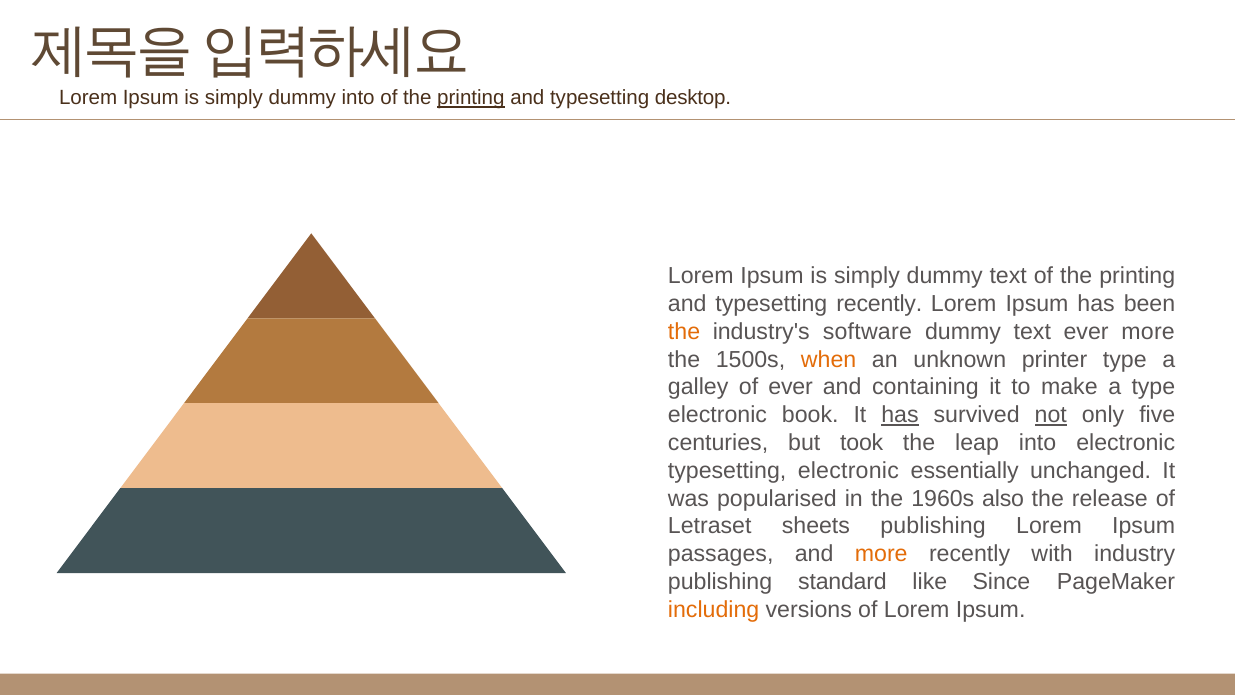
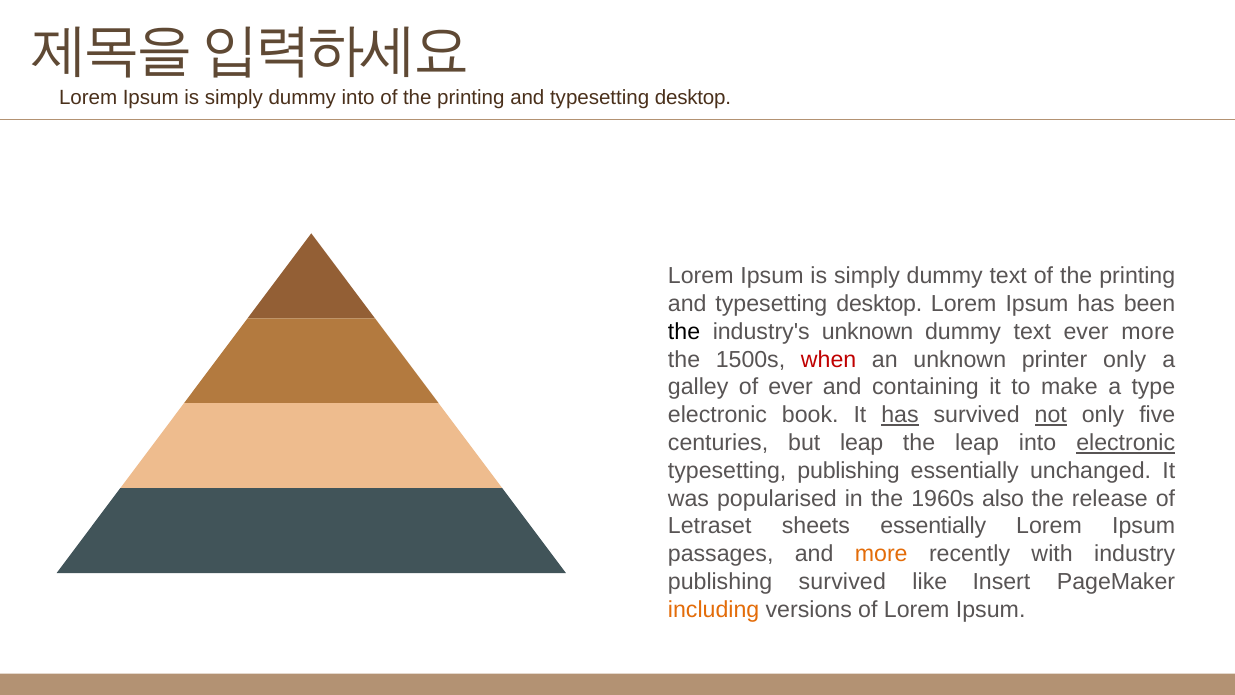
printing at (471, 98) underline: present -> none
recently at (879, 304): recently -> desktop
the at (684, 331) colour: orange -> black
industry's software: software -> unknown
when colour: orange -> red
printer type: type -> only
but took: took -> leap
electronic at (1126, 443) underline: none -> present
typesetting electronic: electronic -> publishing
sheets publishing: publishing -> essentially
publishing standard: standard -> survived
Since: Since -> Insert
